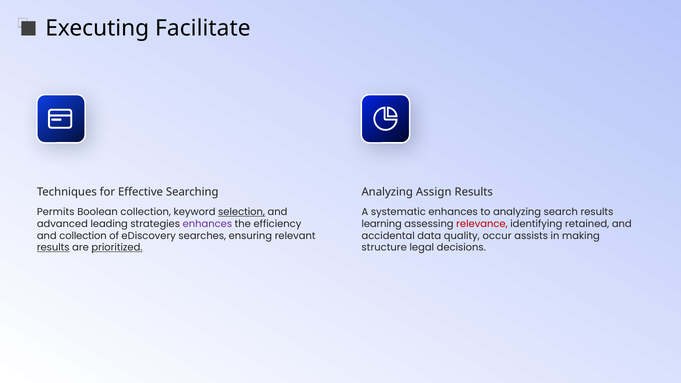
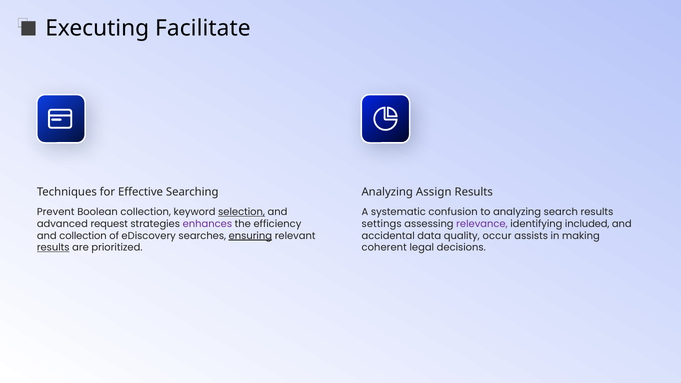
Permits: Permits -> Prevent
systematic enhances: enhances -> confusion
leading: leading -> request
learning: learning -> settings
relevance colour: red -> purple
retained: retained -> included
ensuring underline: none -> present
prioritized underline: present -> none
structure: structure -> coherent
